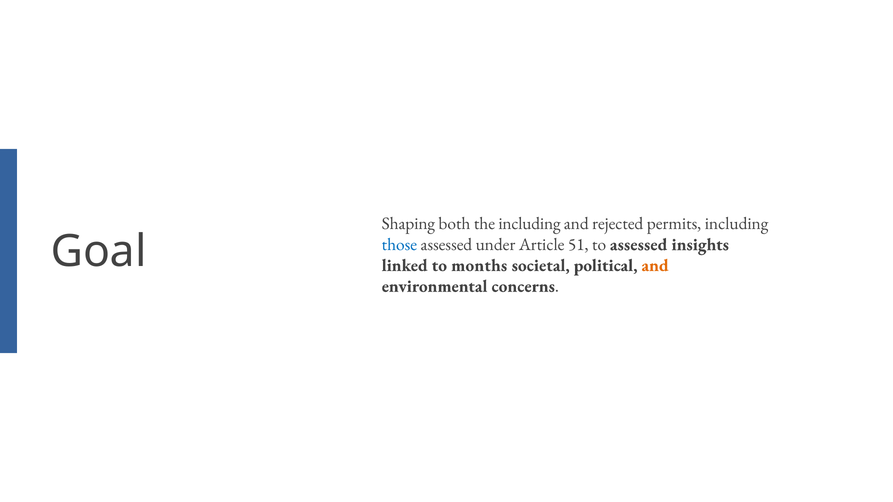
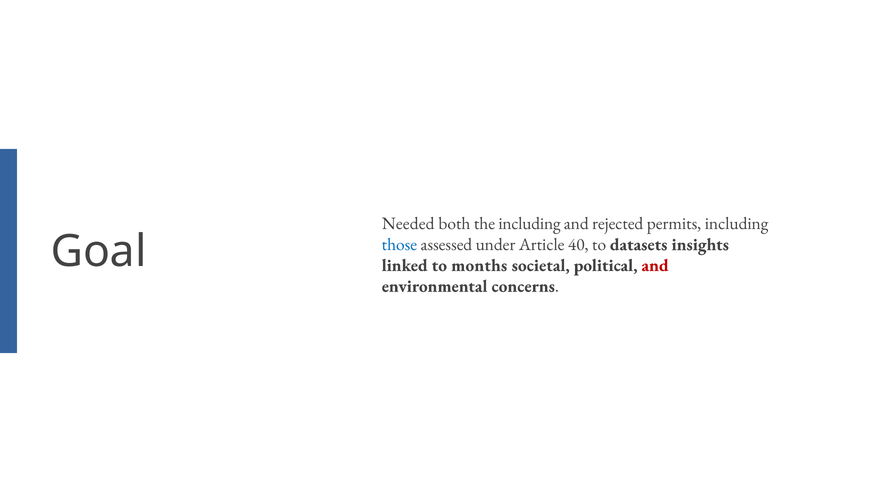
Shaping: Shaping -> Needed
51: 51 -> 40
to assessed: assessed -> datasets
and at (655, 265) colour: orange -> red
